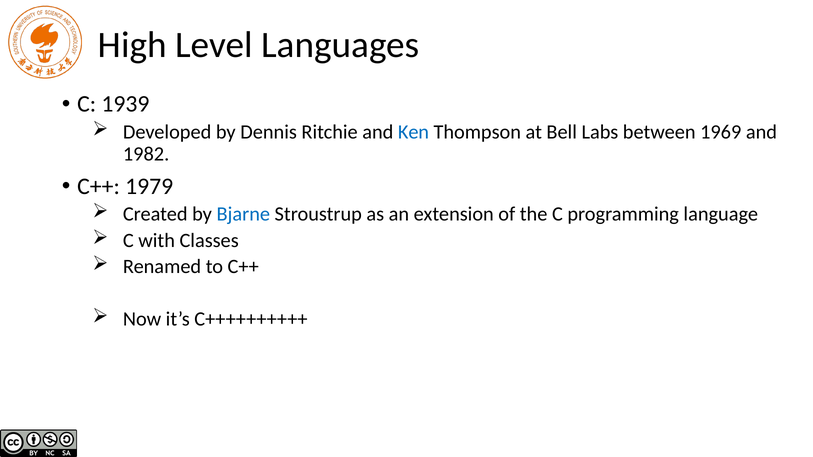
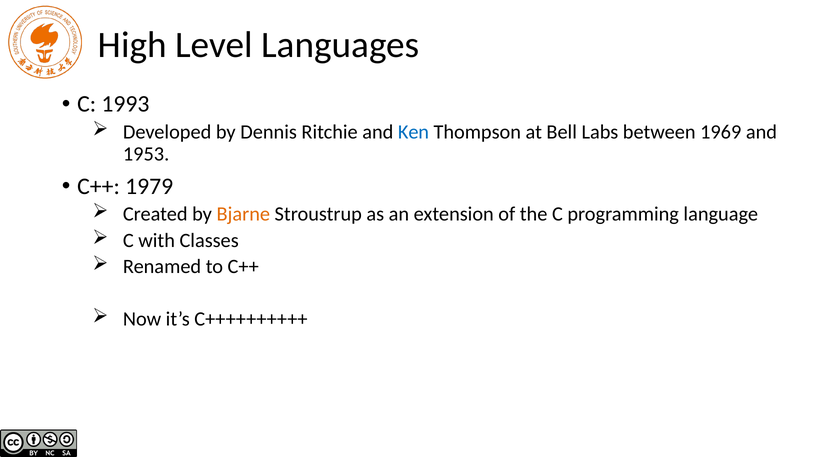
1939: 1939 -> 1993
1982: 1982 -> 1953
Bjarne colour: blue -> orange
